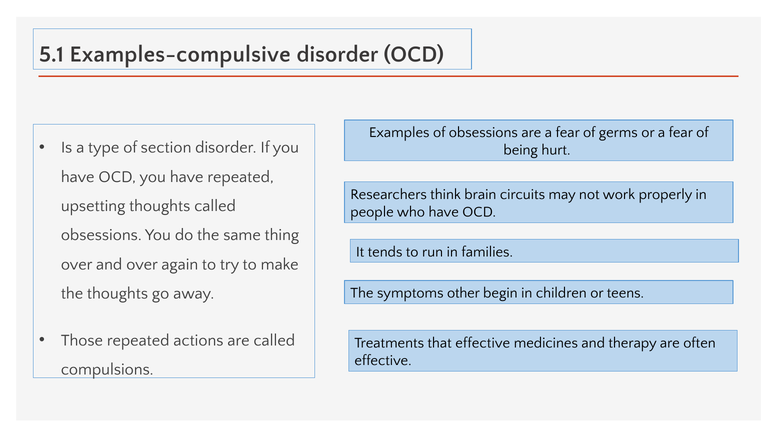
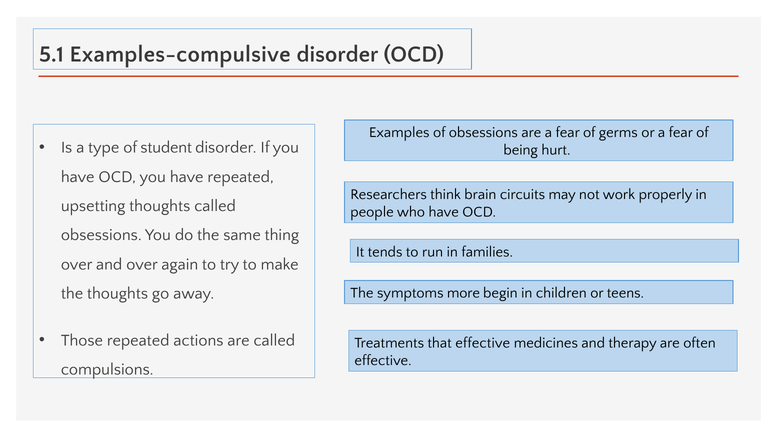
section: section -> student
other: other -> more
